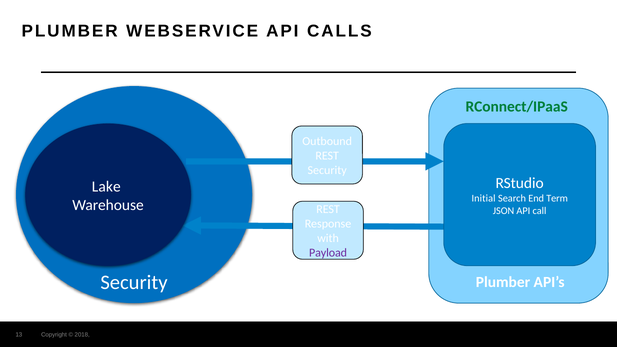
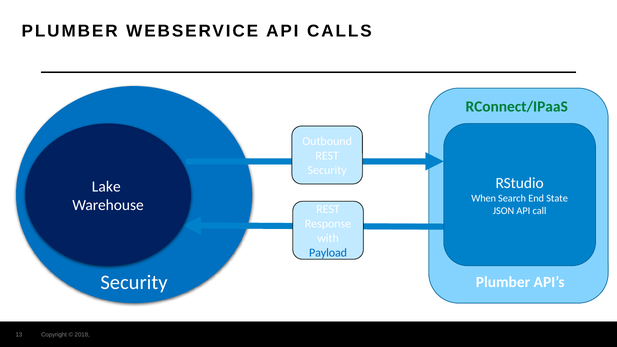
Initial: Initial -> When
Term: Term -> State
Payload colour: purple -> blue
